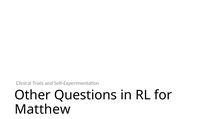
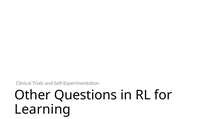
Matthew: Matthew -> Learning
